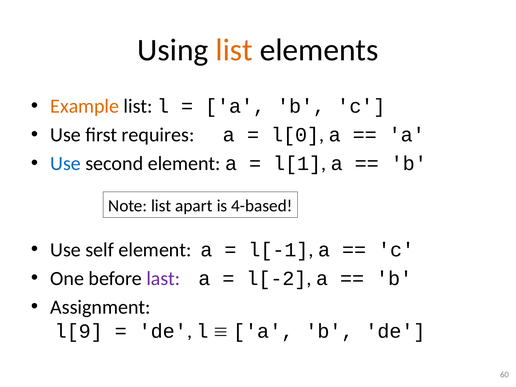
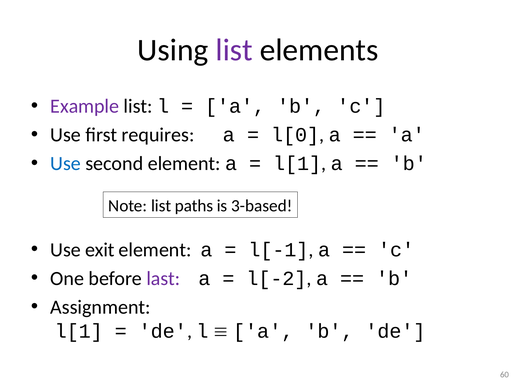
list at (234, 50) colour: orange -> purple
Example colour: orange -> purple
apart: apart -> paths
4-based: 4-based -> 3-based
self: self -> exit
l[9 at (79, 331): l[9 -> l[1
